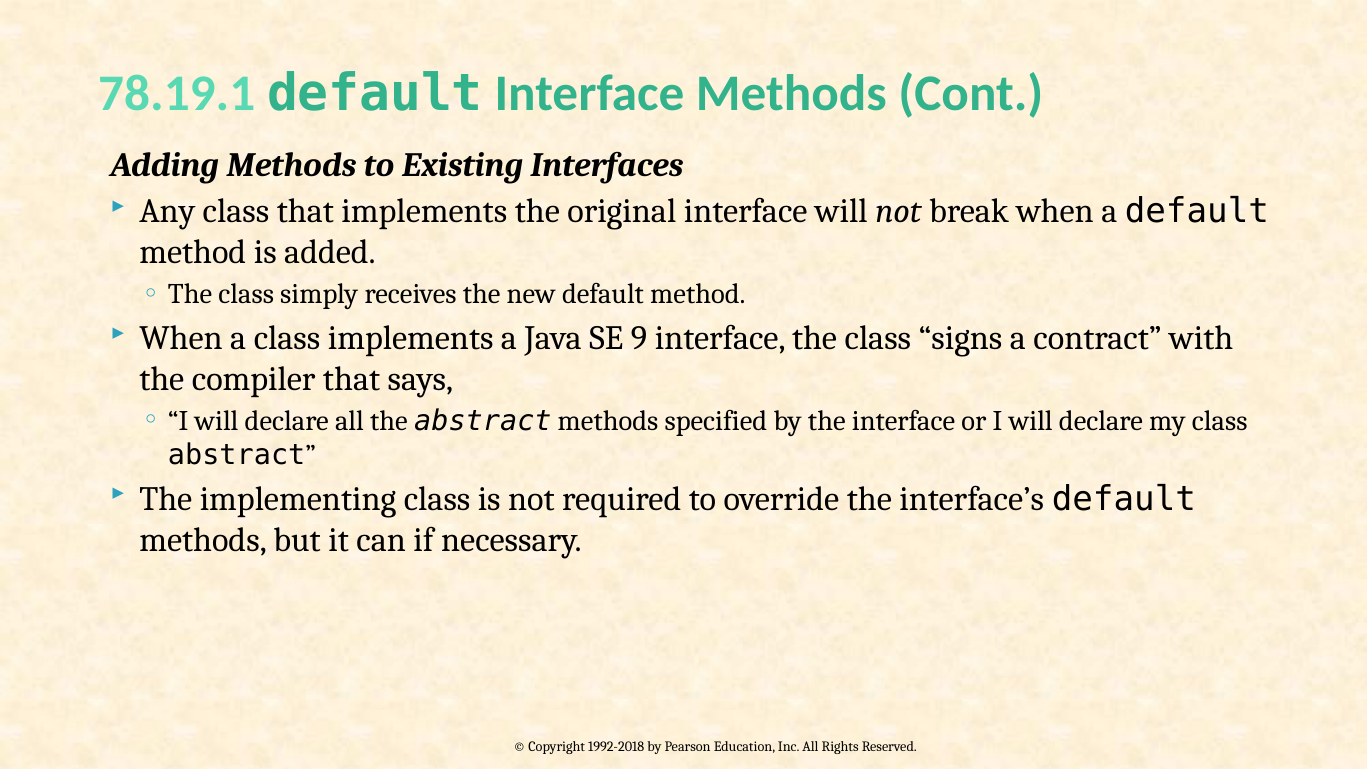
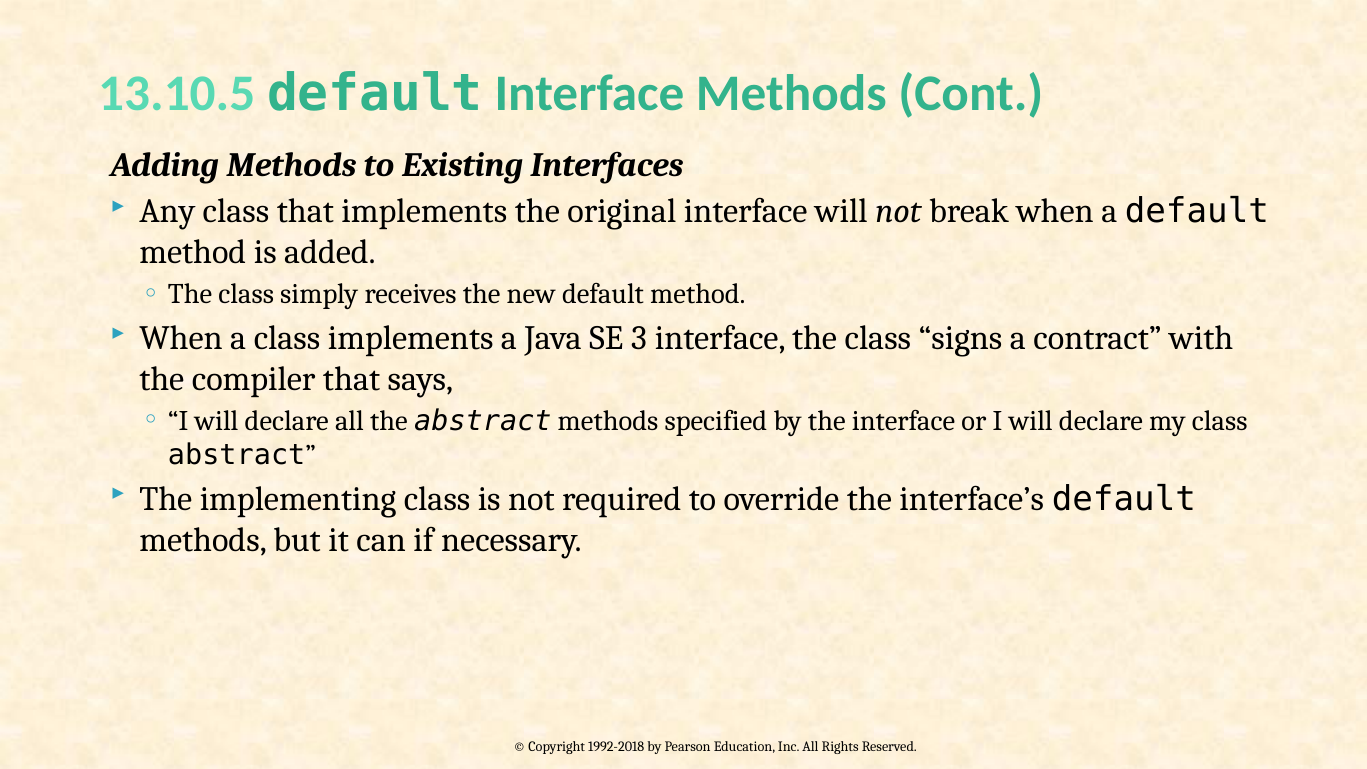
78.19.1: 78.19.1 -> 13.10.5
9: 9 -> 3
